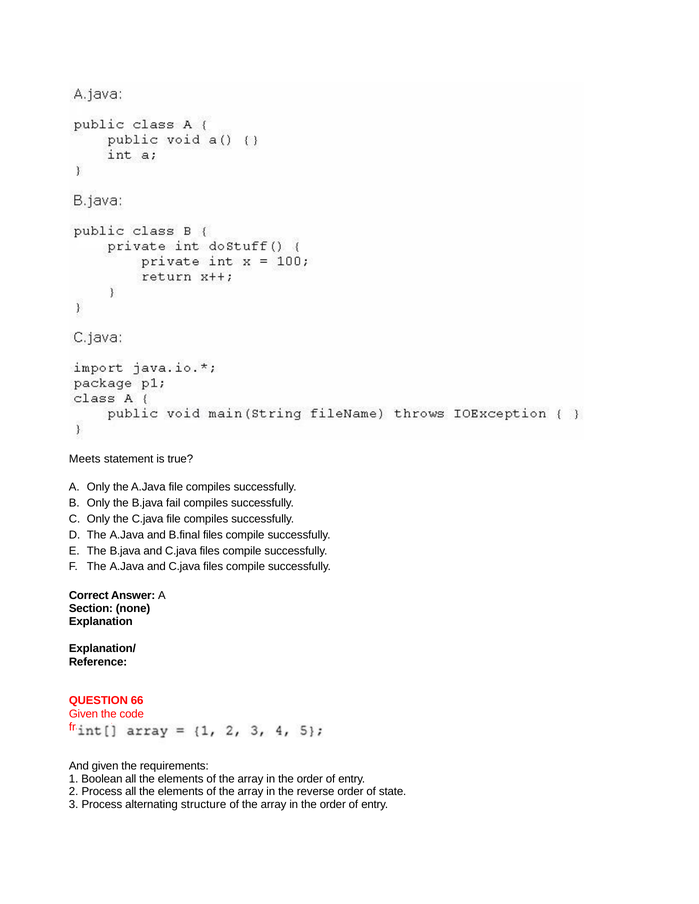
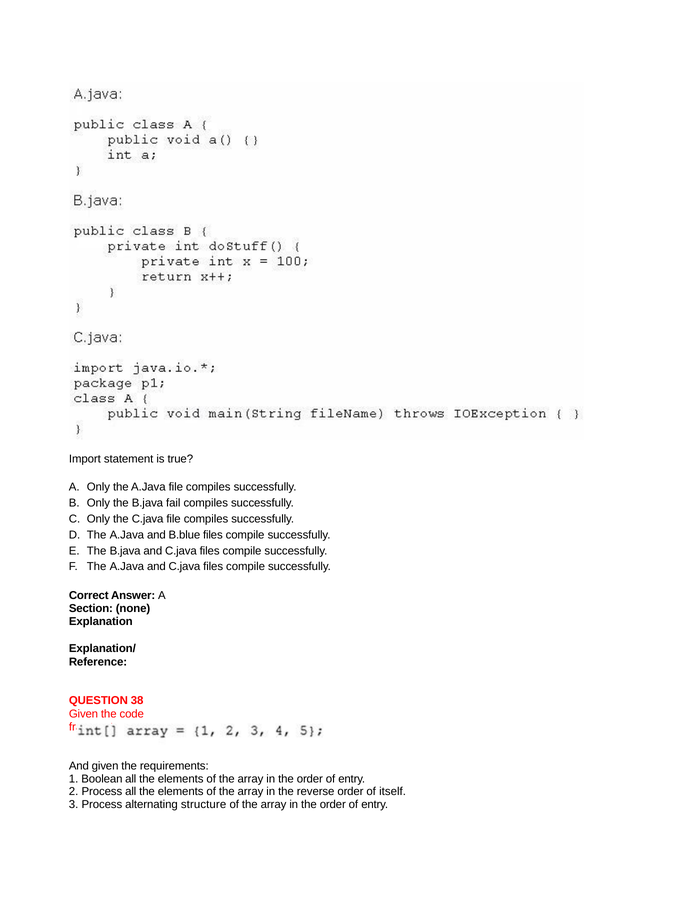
Meets: Meets -> Import
B.final: B.final -> B.blue
66: 66 -> 38
state: state -> itself
